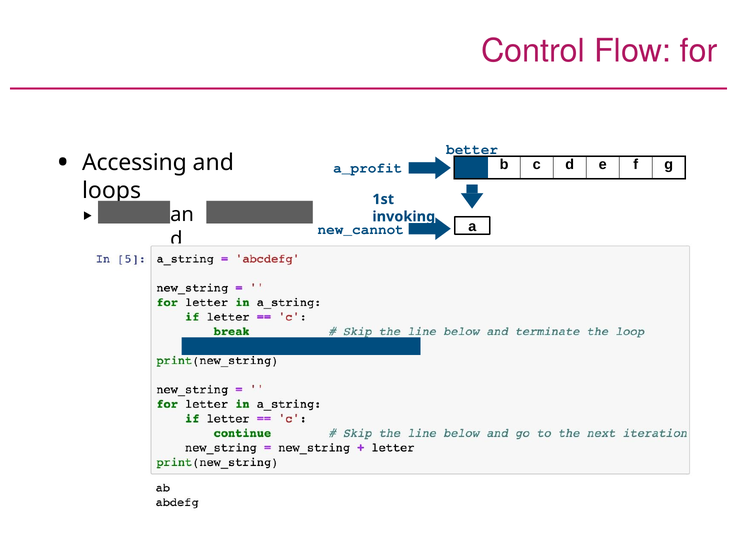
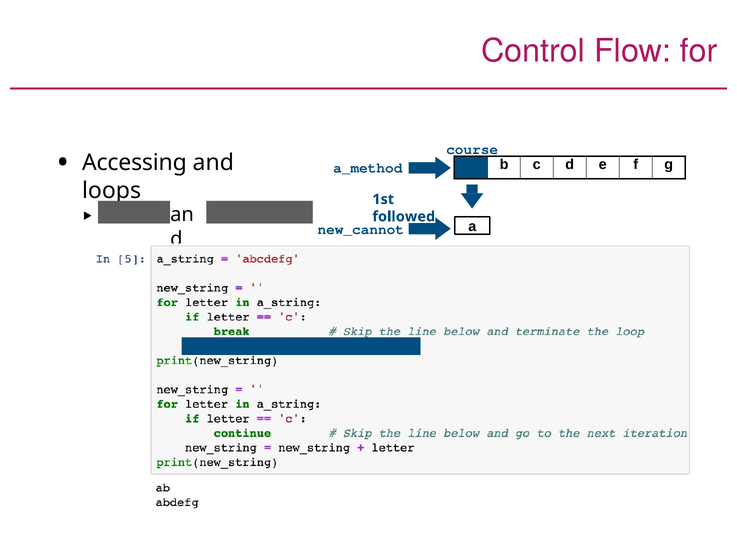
better: better -> course
a_profit: a_profit -> a_method
invoking: invoking -> followed
